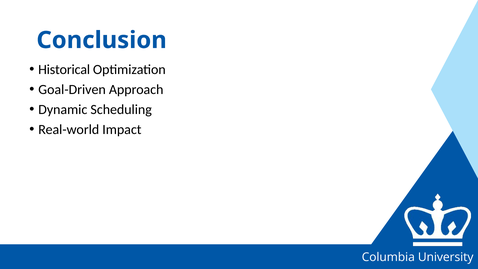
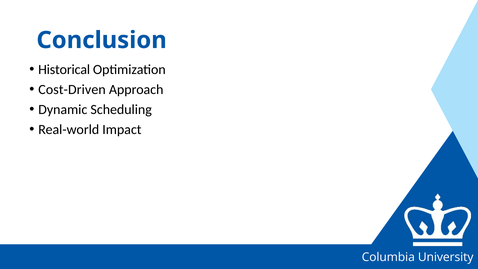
Goal-Driven: Goal-Driven -> Cost-Driven
